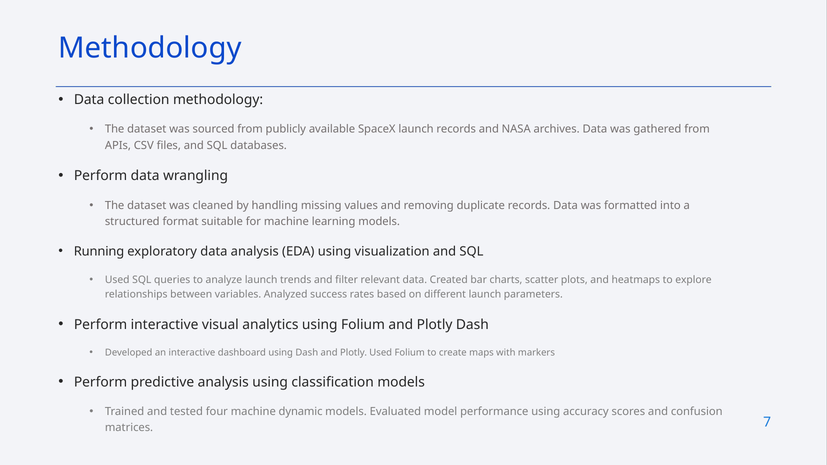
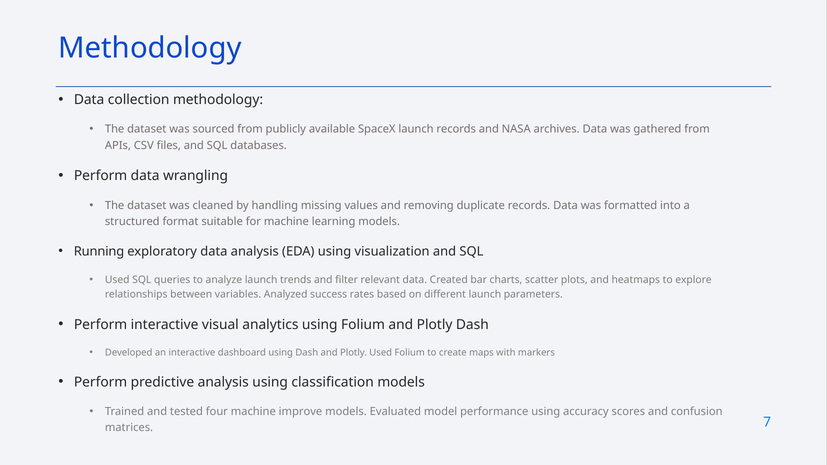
dynamic: dynamic -> improve
